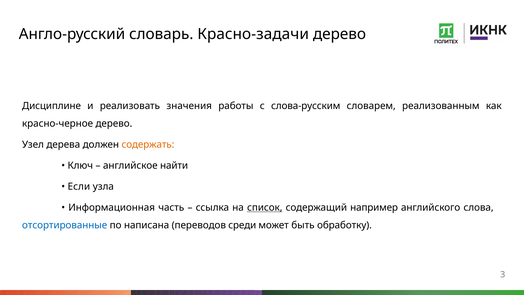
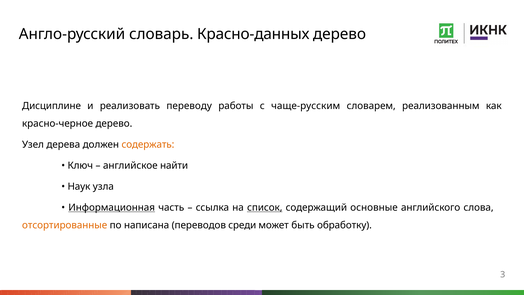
Красно-задачи: Красно-задачи -> Красно-данных
значения: значения -> переводу
слова-русским: слова-русским -> чаще-русским
Если: Если -> Наук
Информационная underline: none -> present
например: например -> основные
отсортированные colour: blue -> orange
